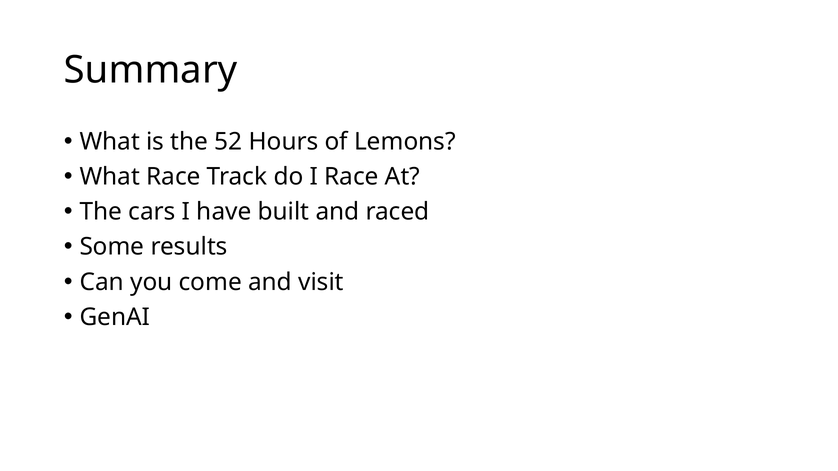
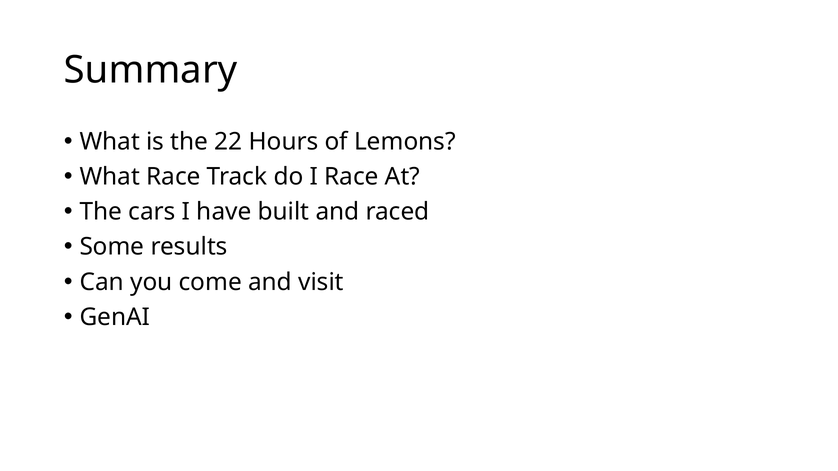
52: 52 -> 22
